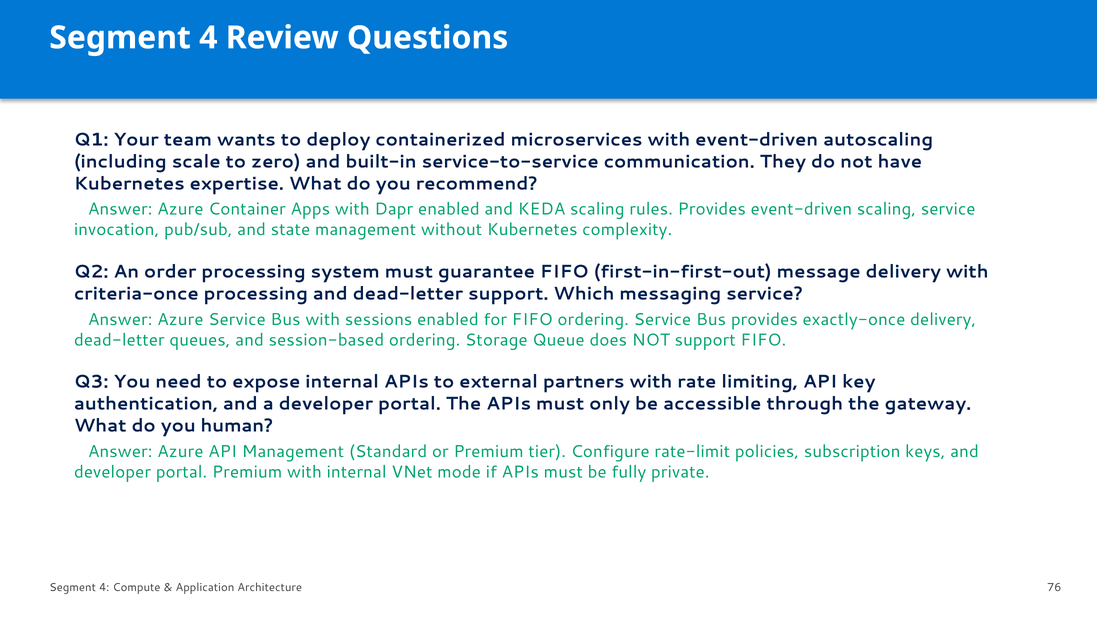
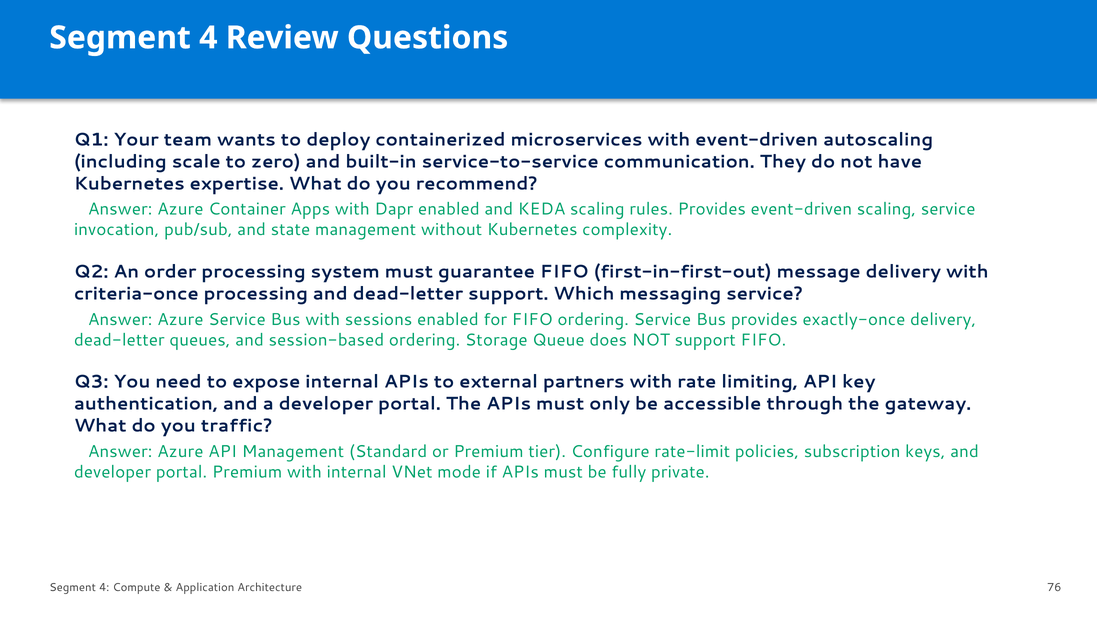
human: human -> traffic
